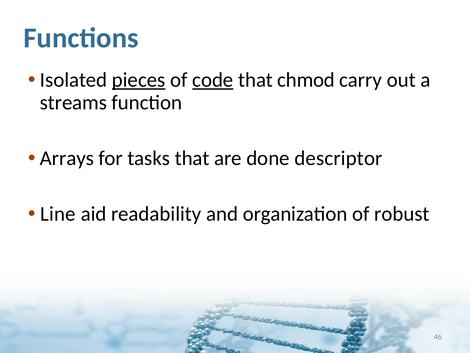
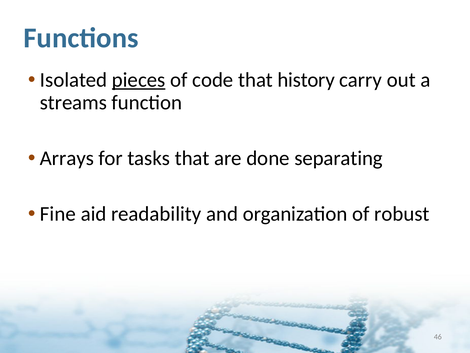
code underline: present -> none
chmod: chmod -> history
descriptor: descriptor -> separating
Line: Line -> Fine
